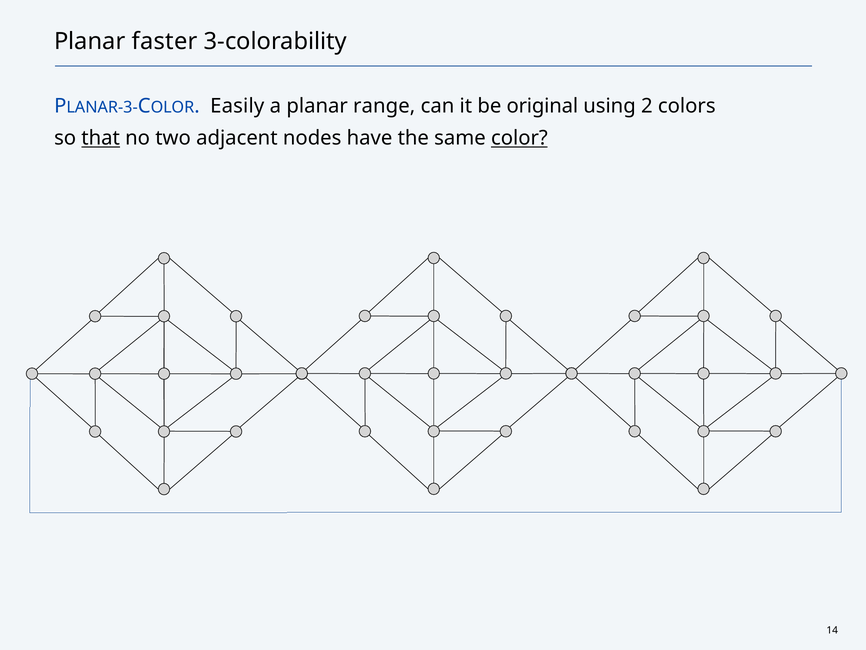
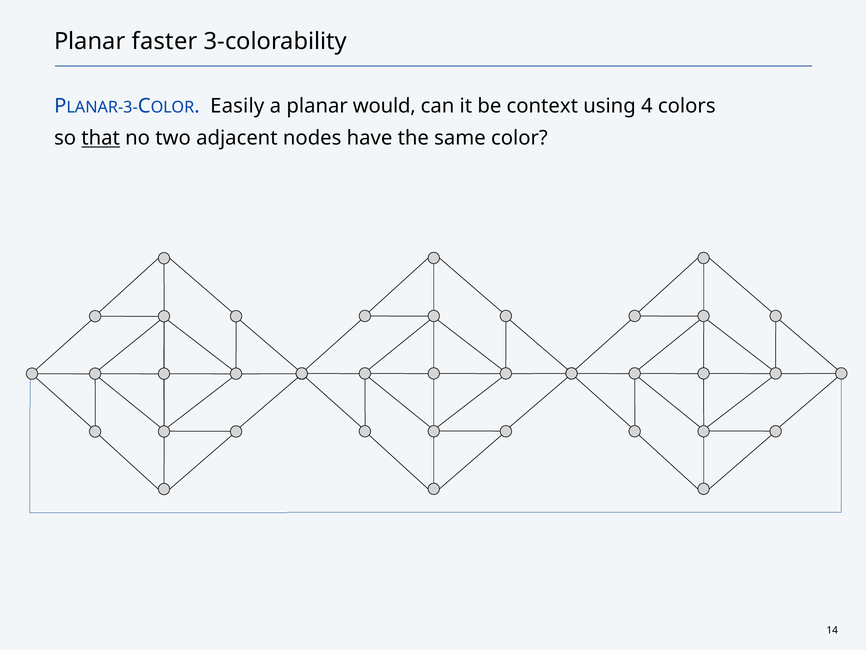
range: range -> would
original: original -> context
2: 2 -> 4
color underline: present -> none
